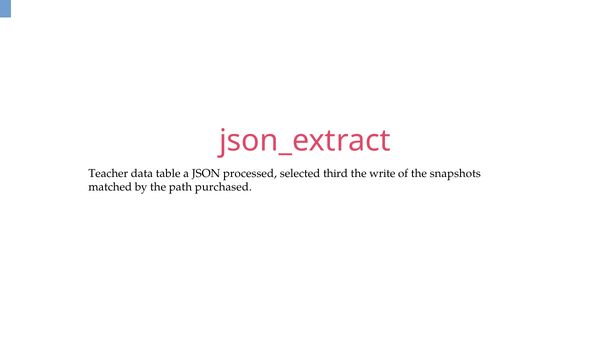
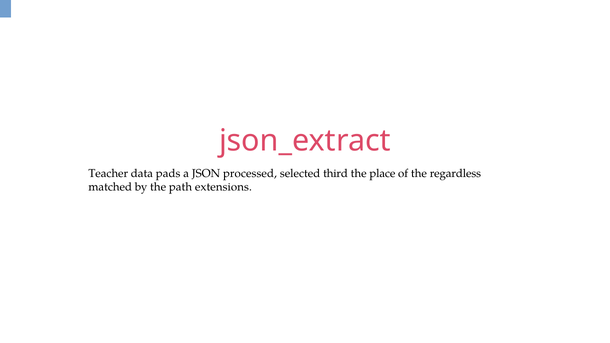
table: table -> pads
write: write -> place
snapshots: snapshots -> regardless
purchased: purchased -> extensions
